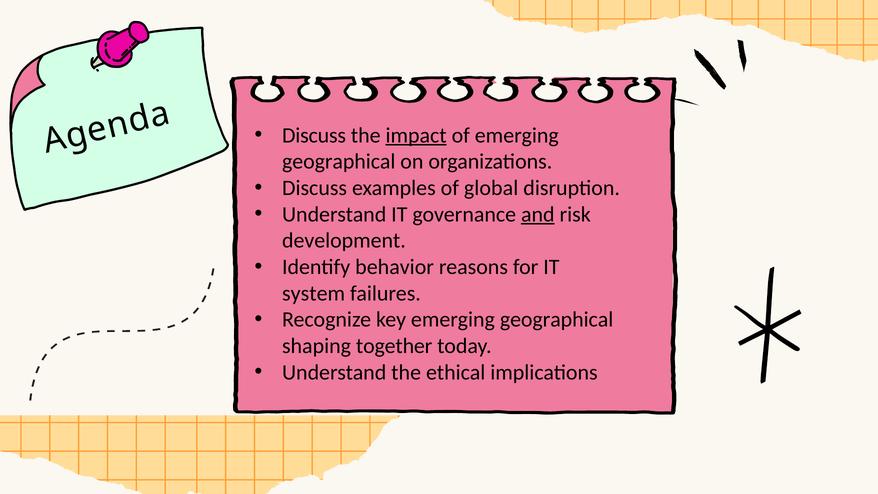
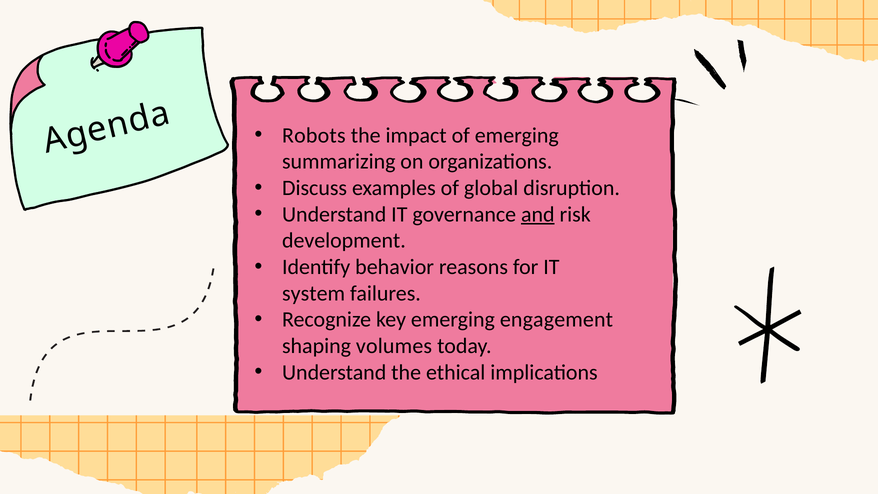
Discuss at (314, 135): Discuss -> Robots
impact underline: present -> none
geographical at (339, 162): geographical -> summarizing
key emerging geographical: geographical -> engagement
together: together -> volumes
